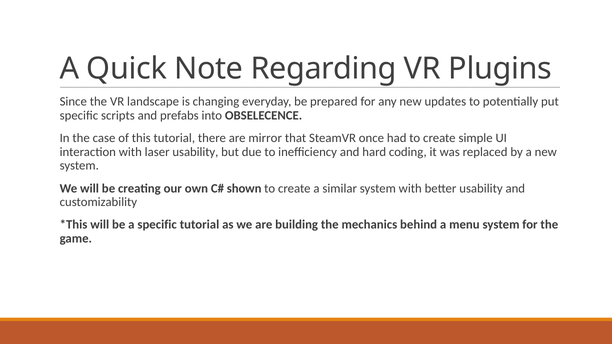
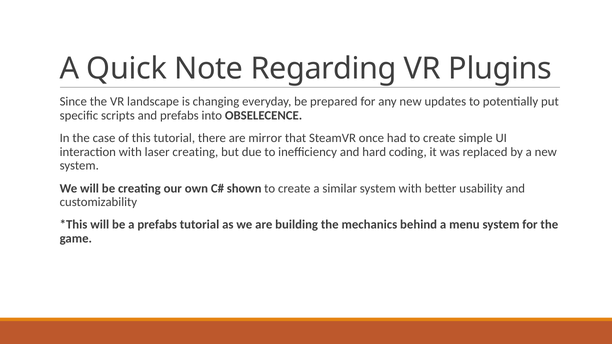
laser usability: usability -> creating
a specific: specific -> prefabs
